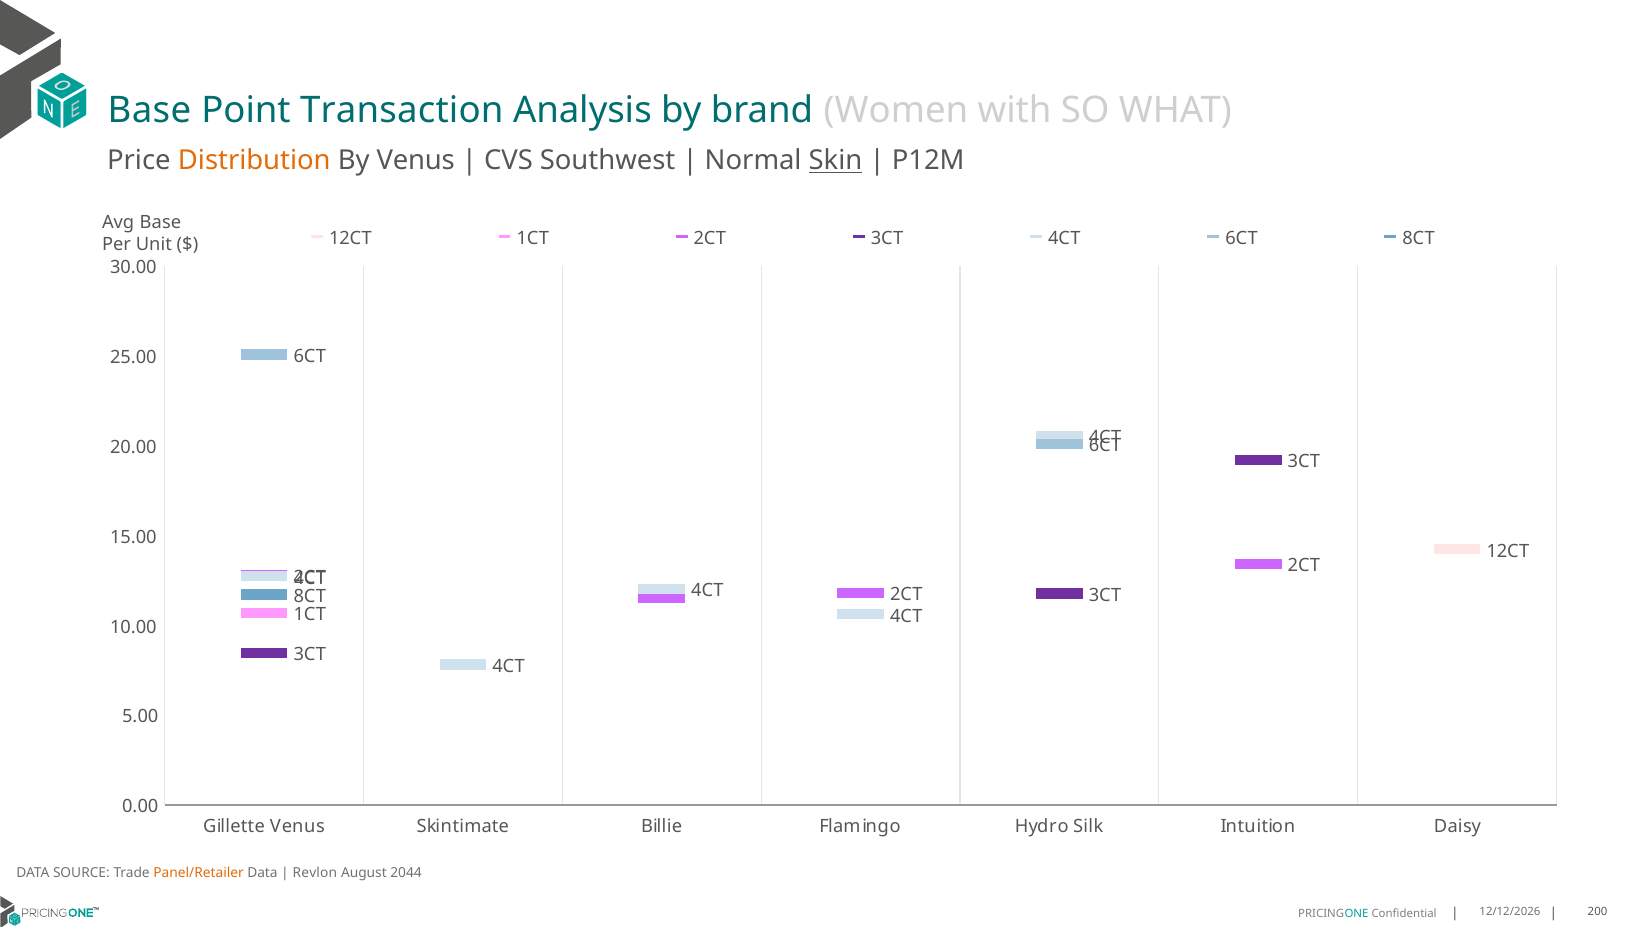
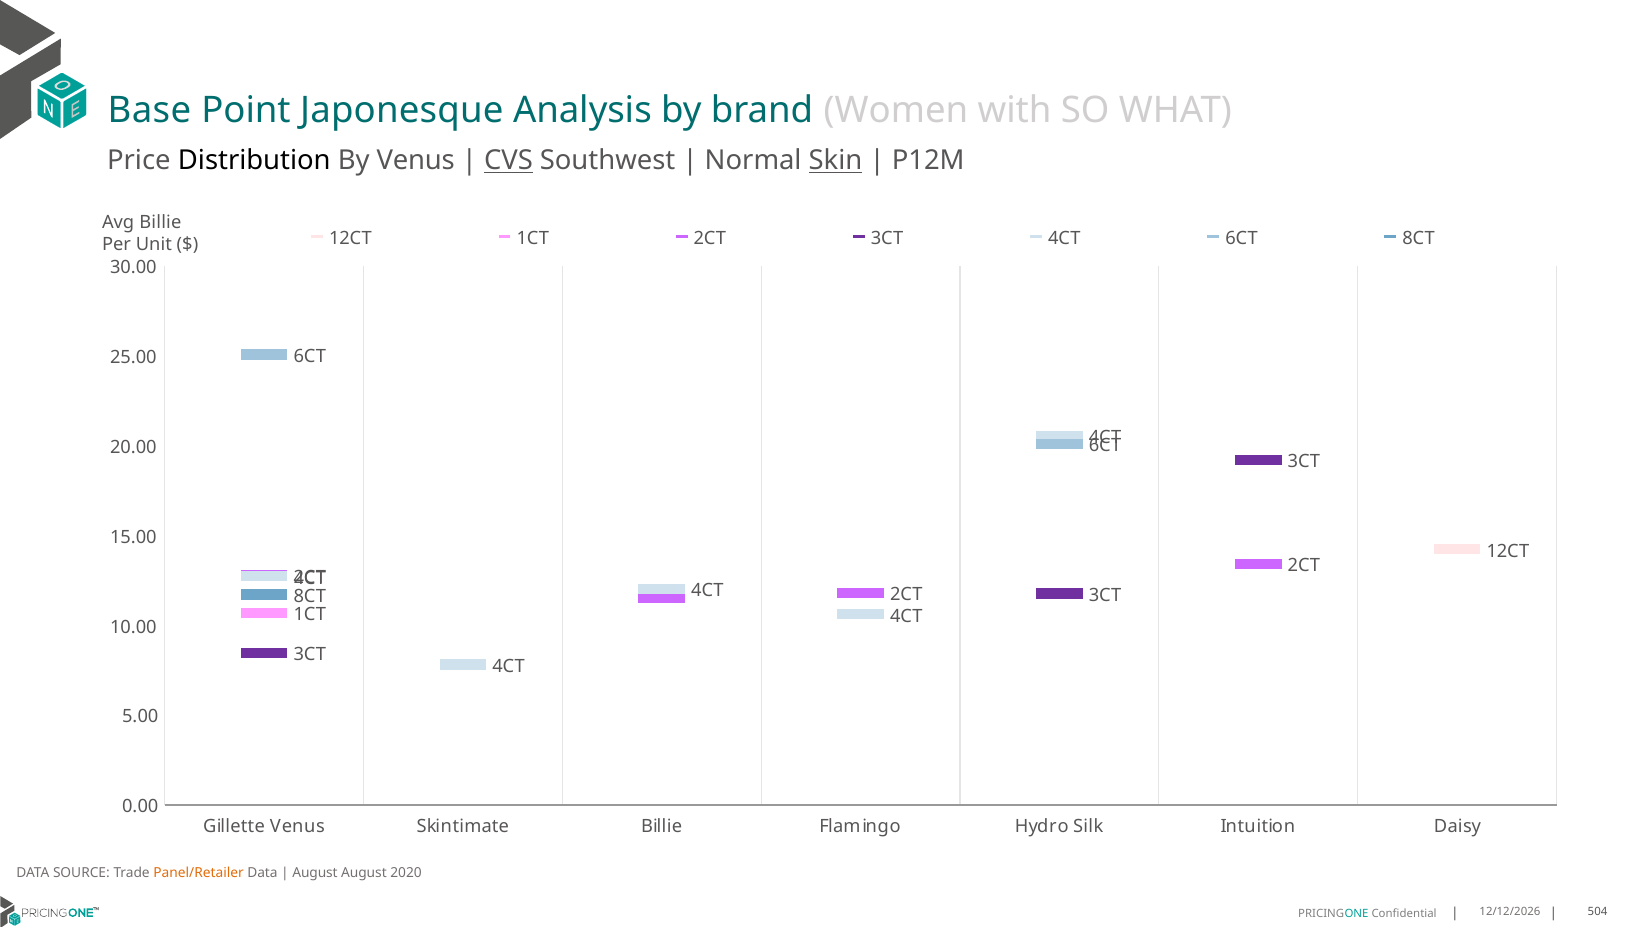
Transaction: Transaction -> Japonesque
Distribution colour: orange -> black
CVS underline: none -> present
Avg Base: Base -> Billie
Revlon at (315, 873): Revlon -> August
2044: 2044 -> 2020
200: 200 -> 504
